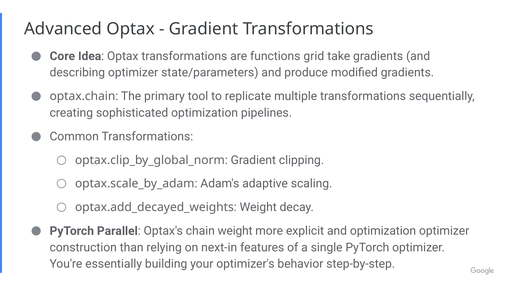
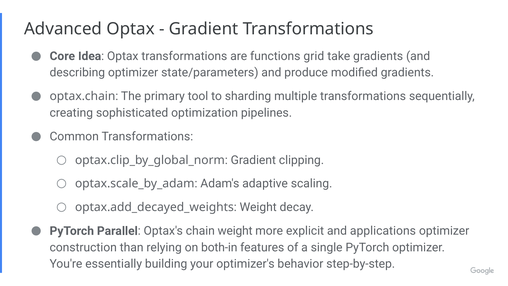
replicate: replicate -> sharding
and optimization: optimization -> applications
next-in: next-in -> both-in
